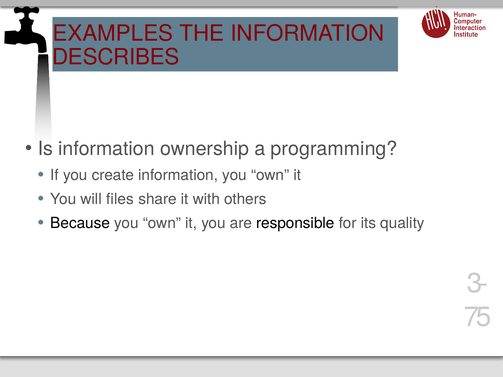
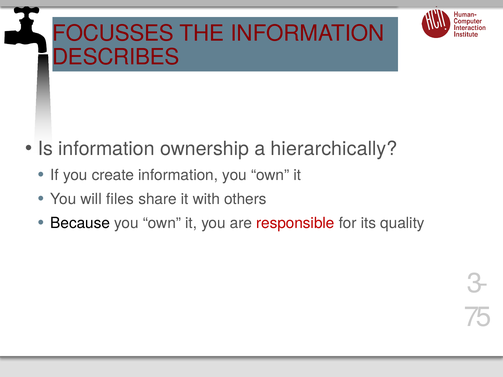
EXAMPLES: EXAMPLES -> FOCUSSES
programming: programming -> hierarchically
responsible colour: black -> red
